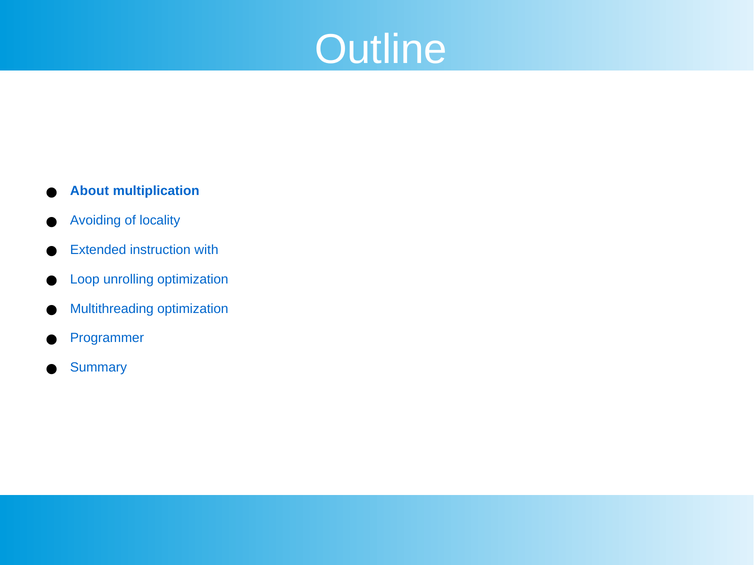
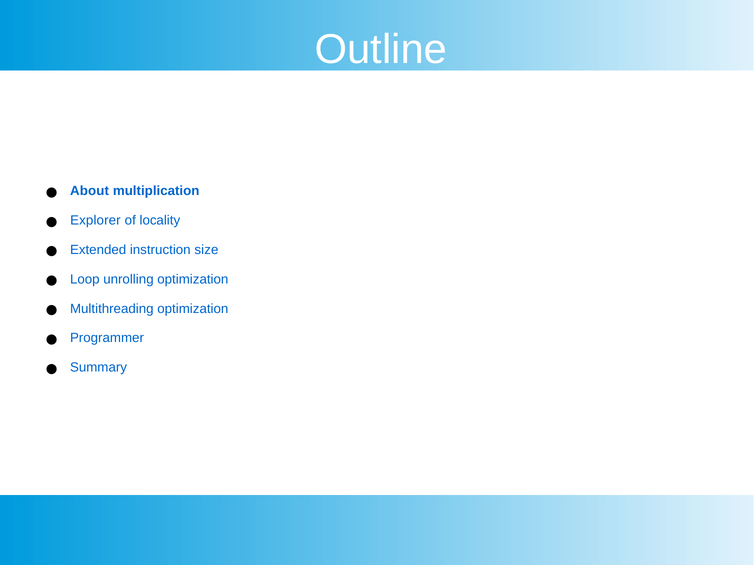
Avoiding: Avoiding -> Explorer
with: with -> size
